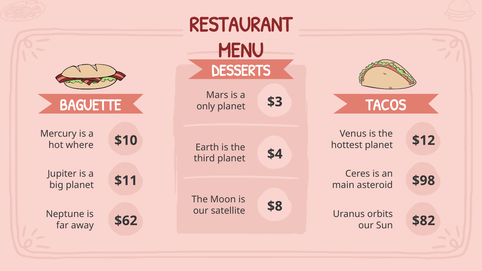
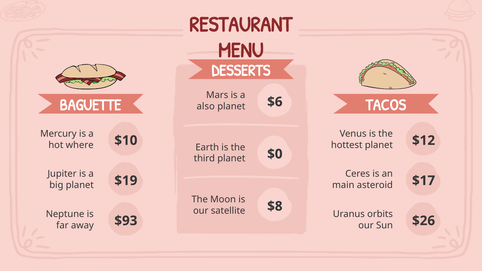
only: only -> also
$3: $3 -> $6
$4: $4 -> $0
$11: $11 -> $19
$98: $98 -> $17
$62: $62 -> $93
$82: $82 -> $26
